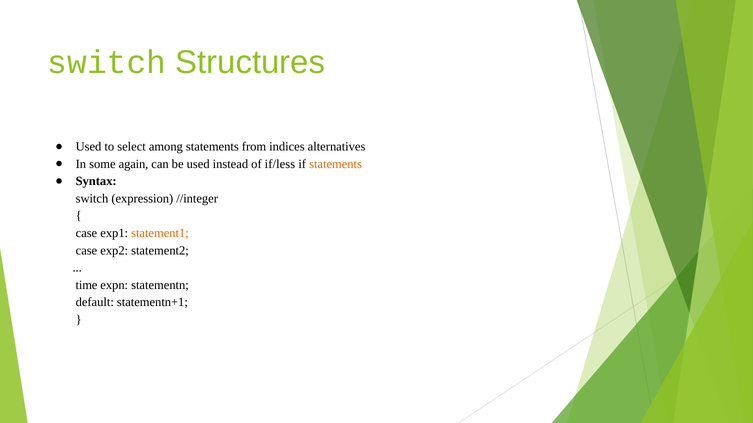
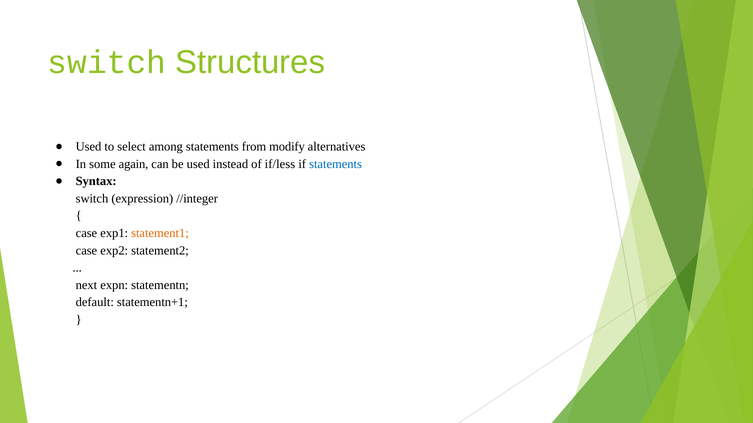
indices: indices -> modify
statements at (336, 164) colour: orange -> blue
time: time -> next
